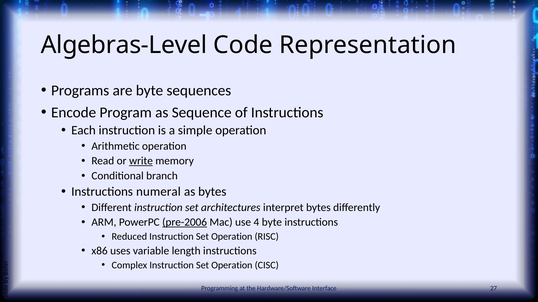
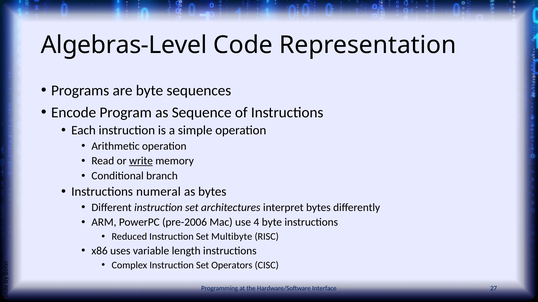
pre-2006 underline: present -> none
Reduced Instruction Set Operation: Operation -> Multibyte
Complex Instruction Set Operation: Operation -> Operators
